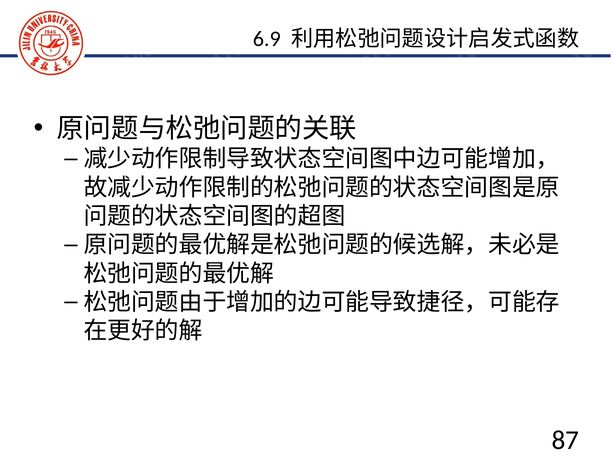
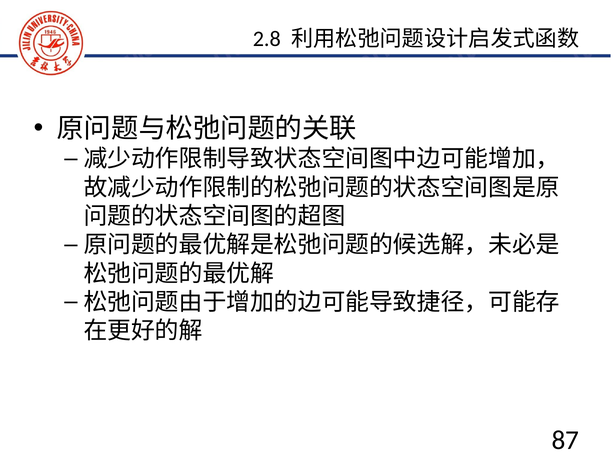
6.9: 6.9 -> 2.8
